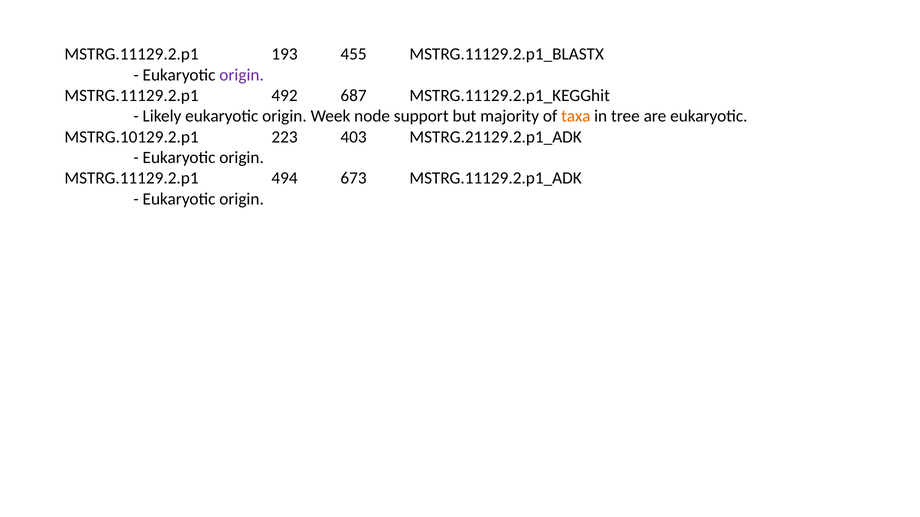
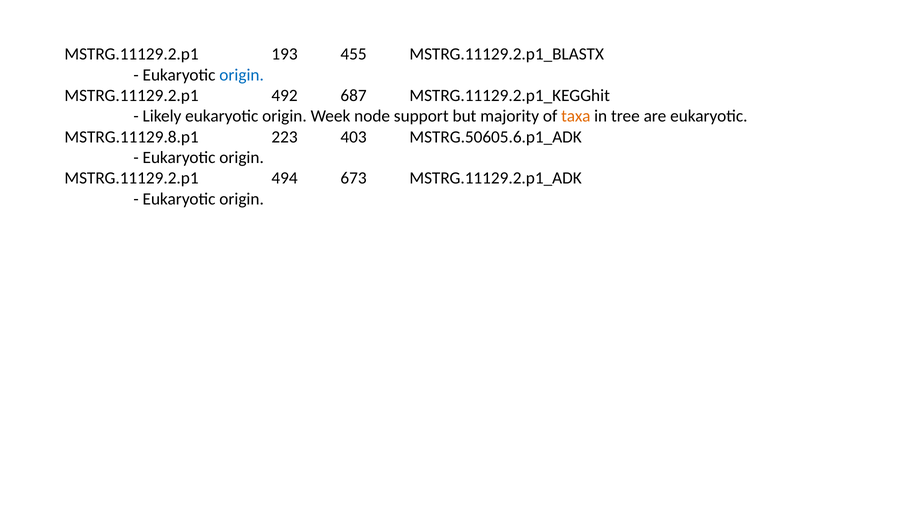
origin at (242, 75) colour: purple -> blue
MSTRG.10129.2.p1: MSTRG.10129.2.p1 -> MSTRG.11129.8.p1
MSTRG.21129.2.p1_ADK: MSTRG.21129.2.p1_ADK -> MSTRG.50605.6.p1_ADK
